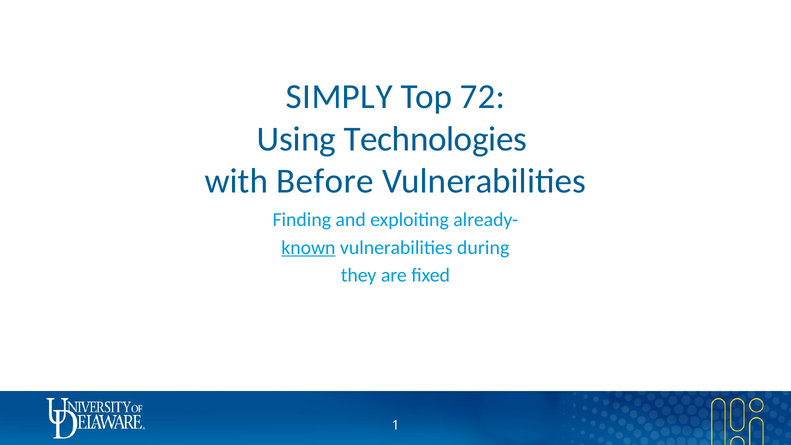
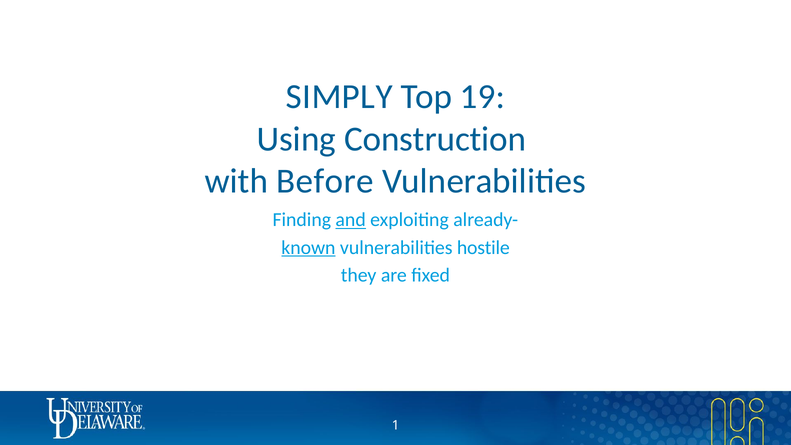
72: 72 -> 19
Technologies: Technologies -> Construction
and underline: none -> present
during: during -> hostile
